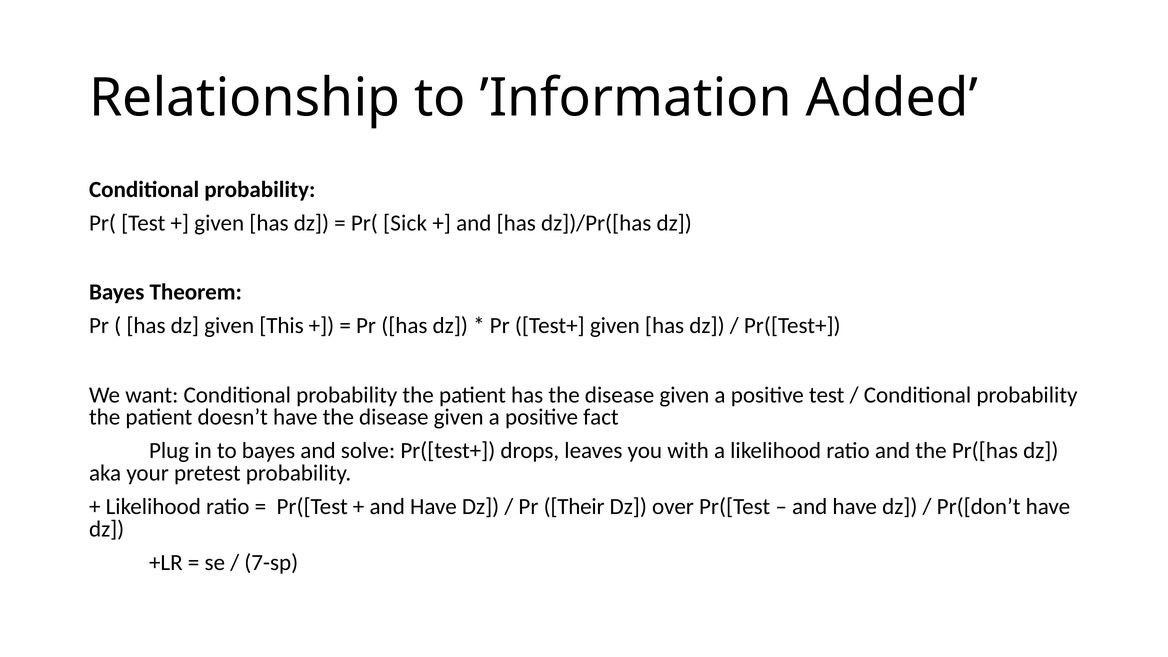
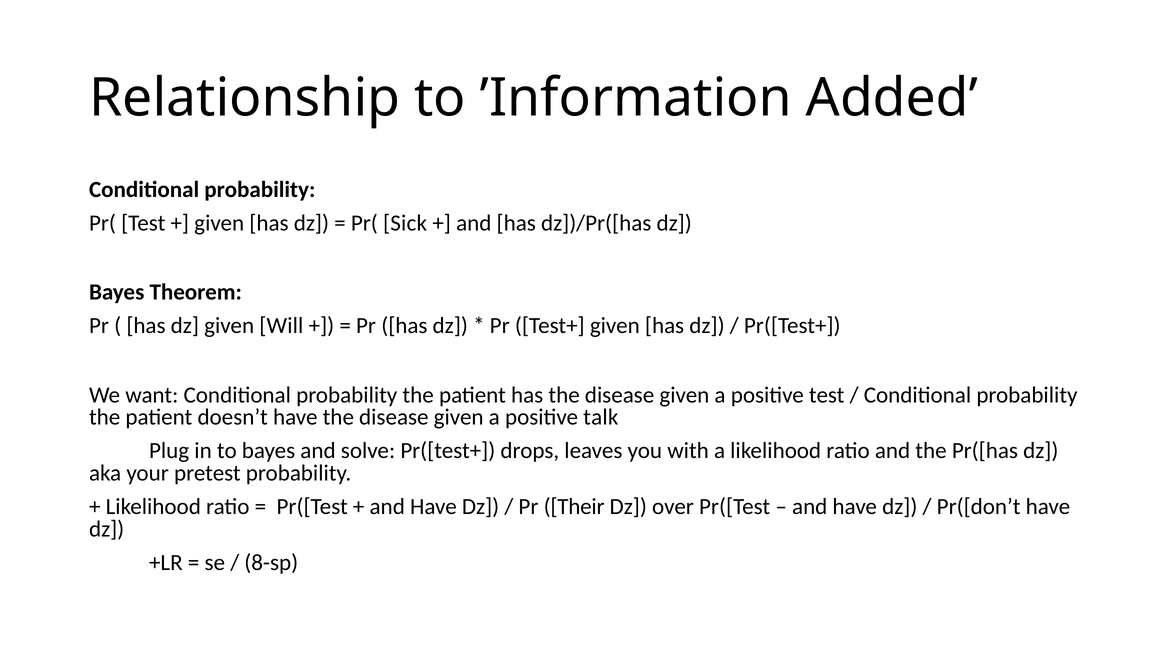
This: This -> Will
fact: fact -> talk
7-sp: 7-sp -> 8-sp
